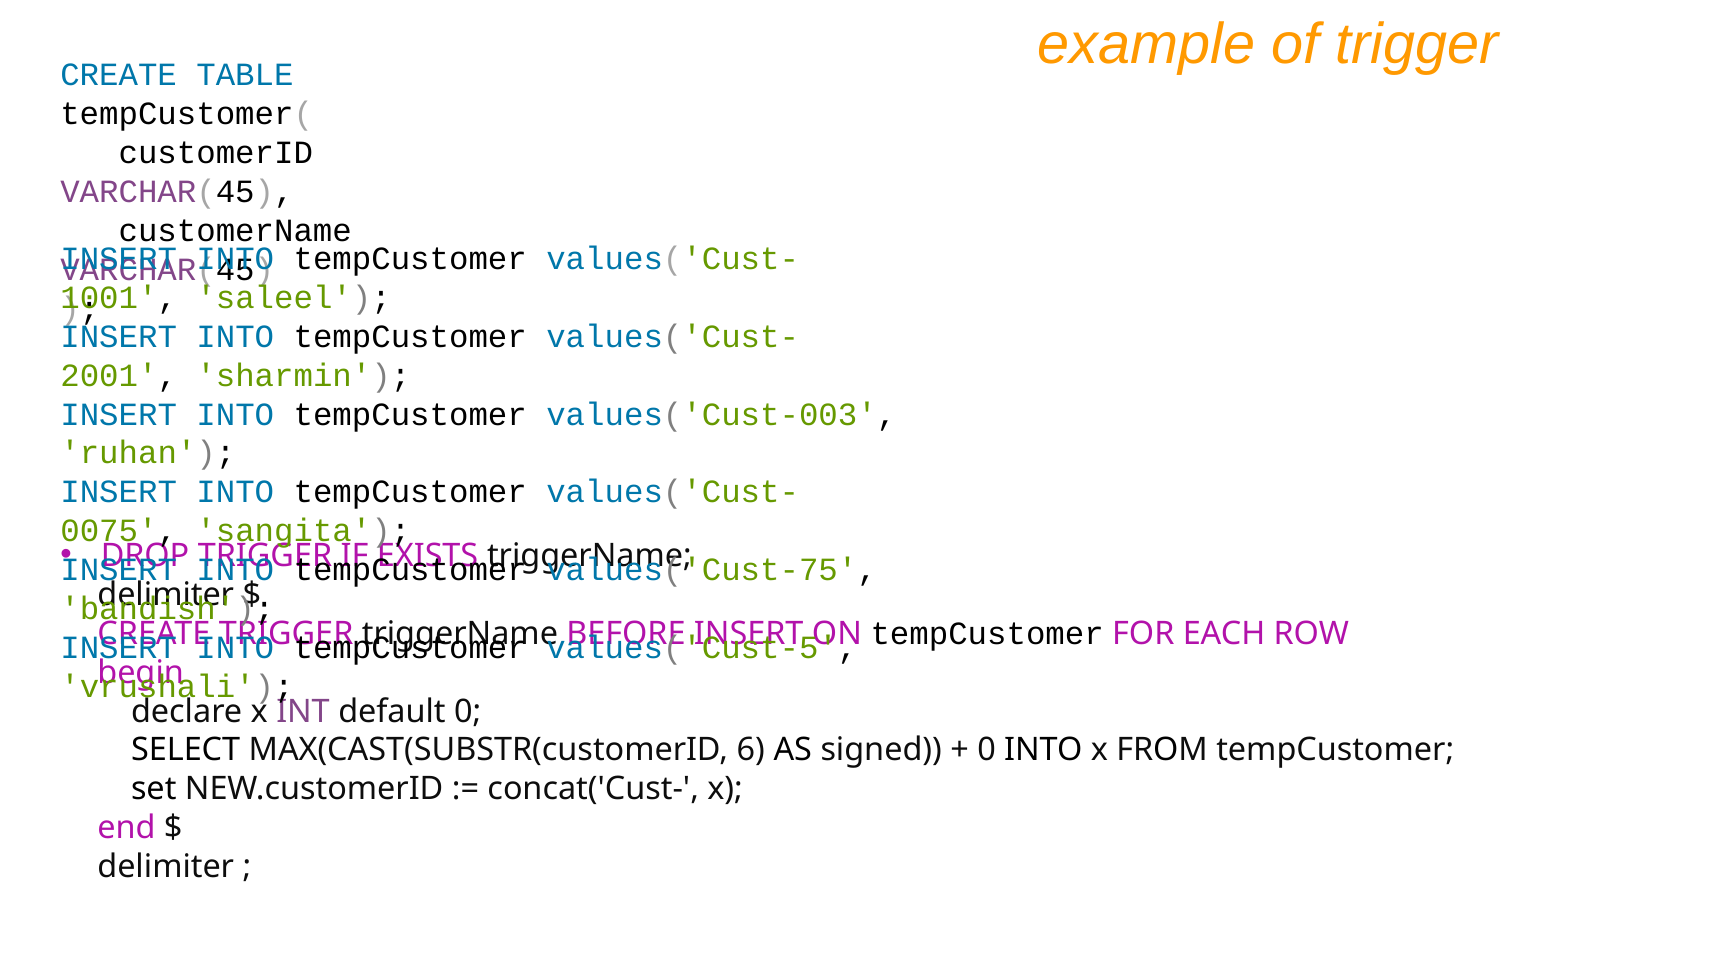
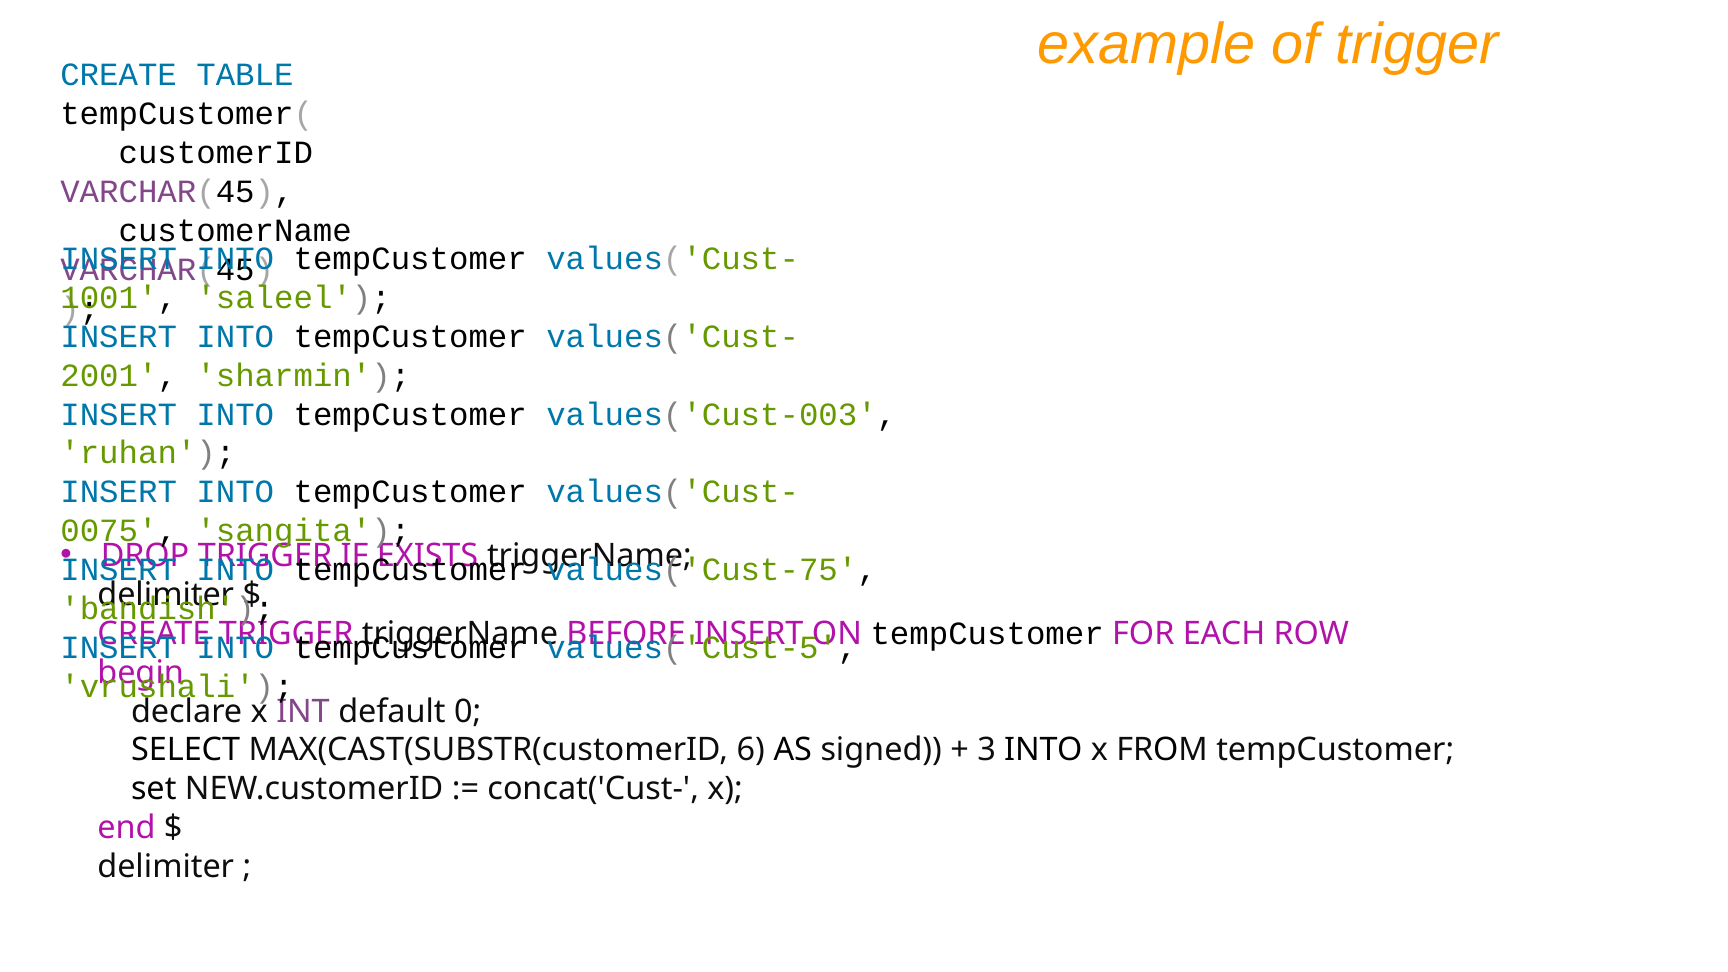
0 at (987, 750): 0 -> 3
